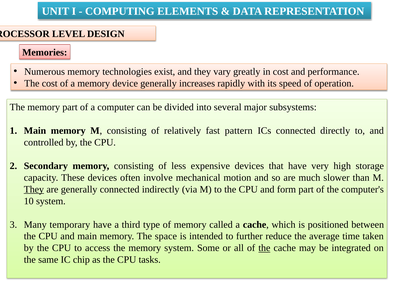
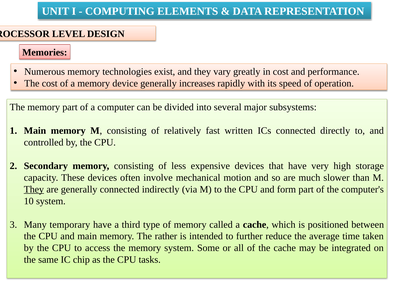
pattern: pattern -> written
space: space -> rather
the at (264, 248) underline: present -> none
